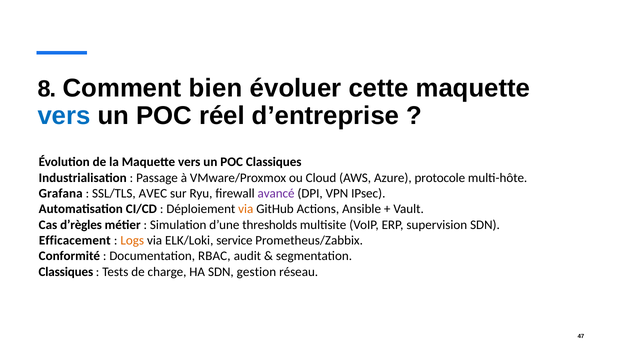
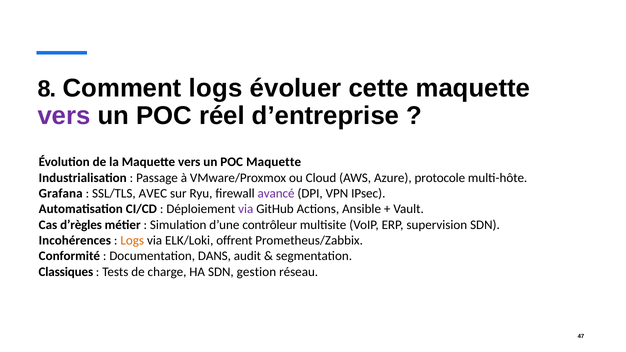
Comment bien: bien -> logs
vers at (64, 116) colour: blue -> purple
POC Classiques: Classiques -> Maquette
via at (246, 209) colour: orange -> purple
thresholds: thresholds -> contrôleur
Efficacement: Efficacement -> Incohérences
service: service -> offrent
RBAC: RBAC -> DANS
